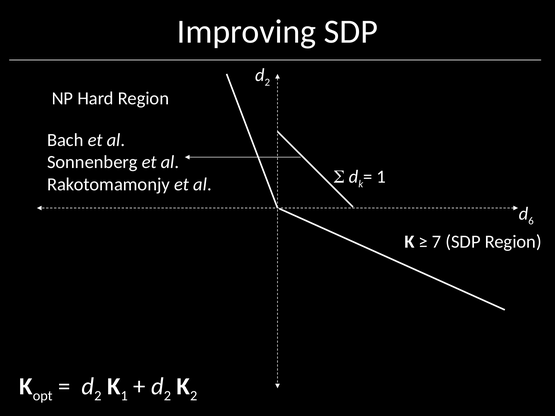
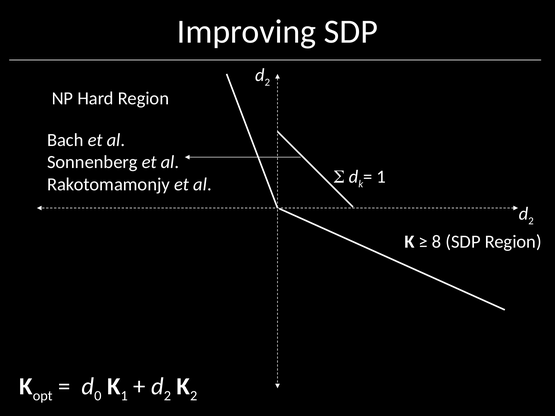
6 at (531, 221): 6 -> 2
7: 7 -> 8
2 at (98, 396): 2 -> 0
